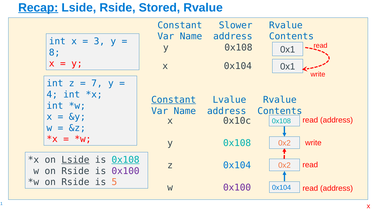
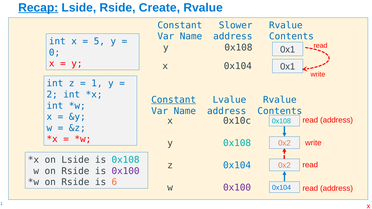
Stored: Stored -> Create
3: 3 -> 5
8: 8 -> 0
7: 7 -> 1
4: 4 -> 2
Lside at (75, 160) underline: present -> none
0x108 at (126, 160) underline: present -> none
5: 5 -> 6
